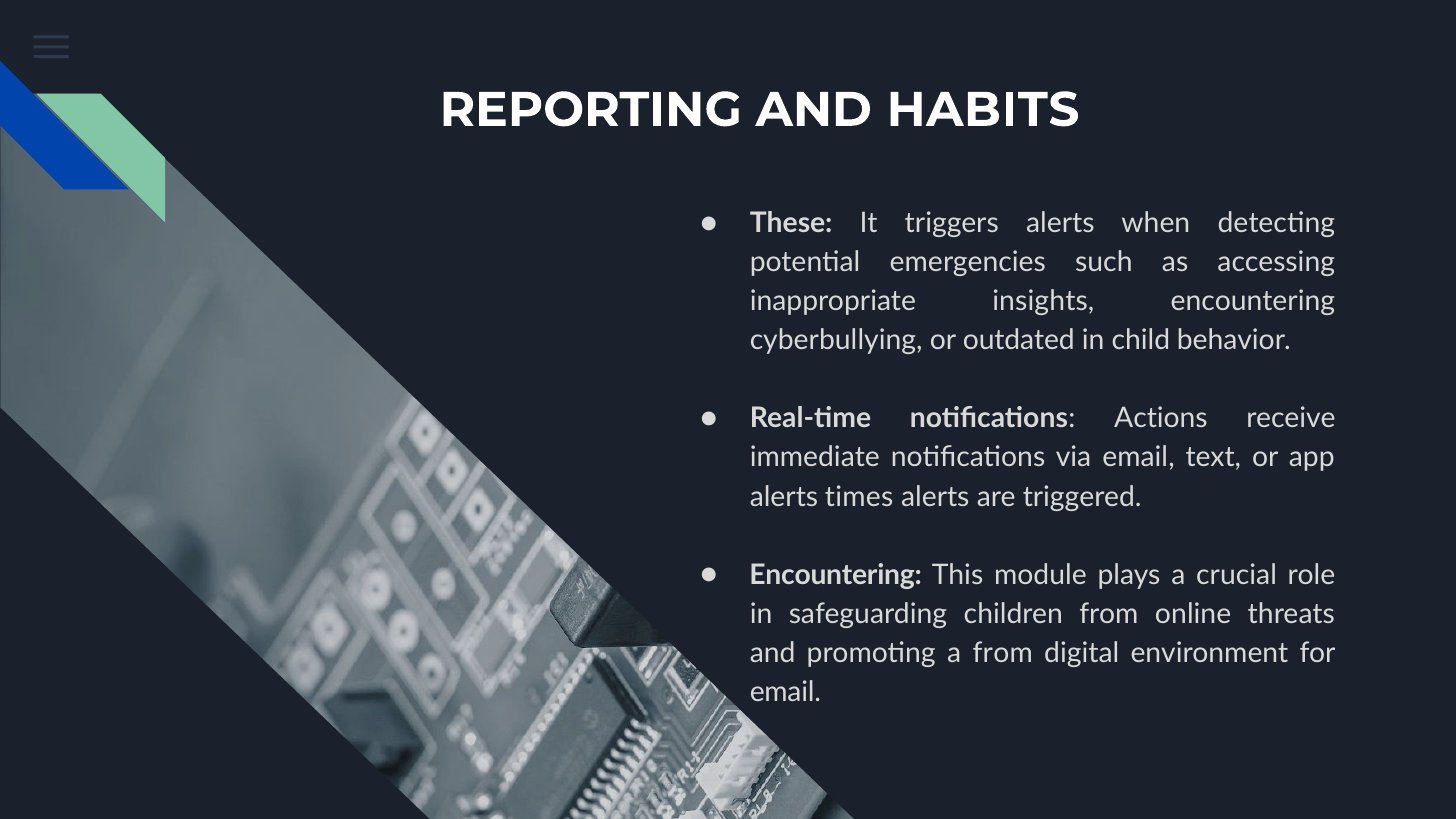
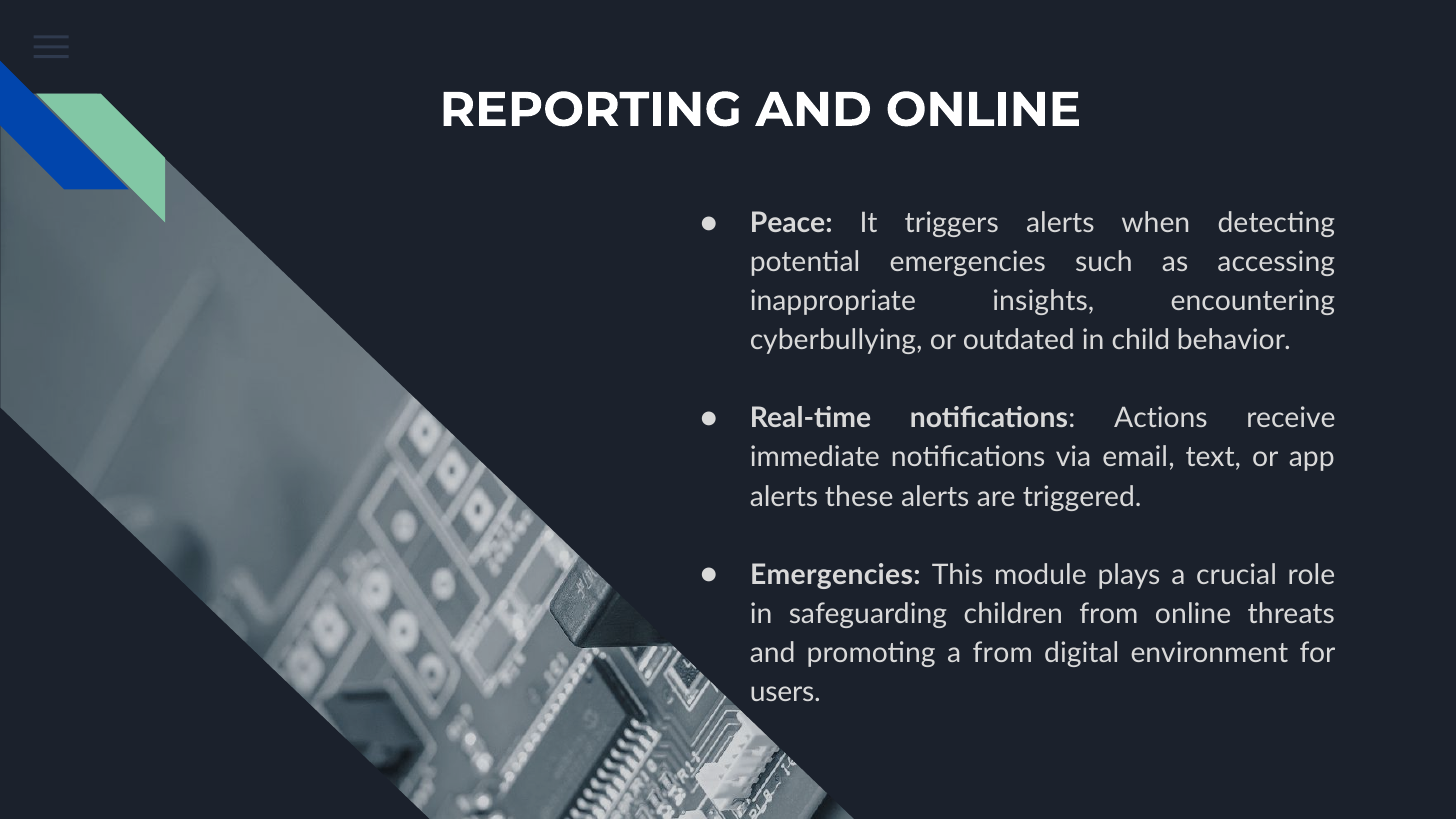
AND HABITS: HABITS -> ONLINE
These: These -> Peace
times: times -> these
Encountering at (836, 575): Encountering -> Emergencies
email at (785, 692): email -> users
